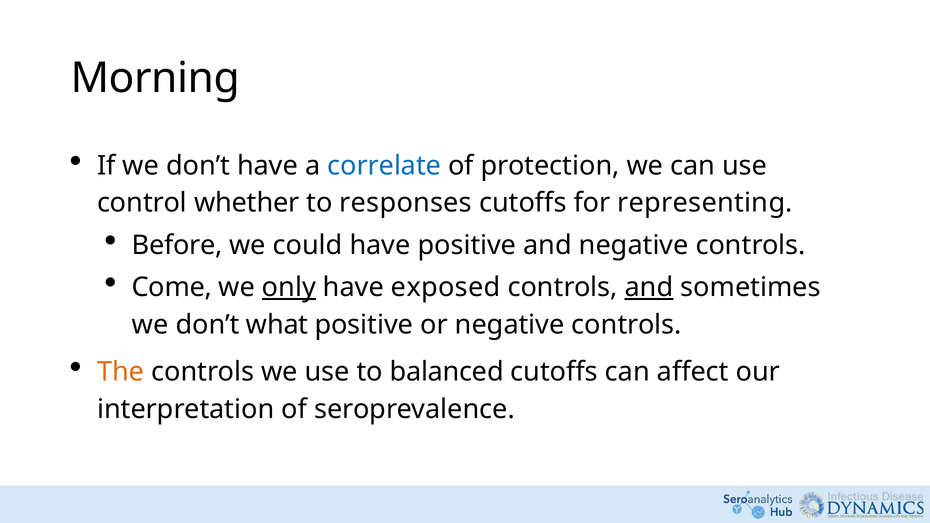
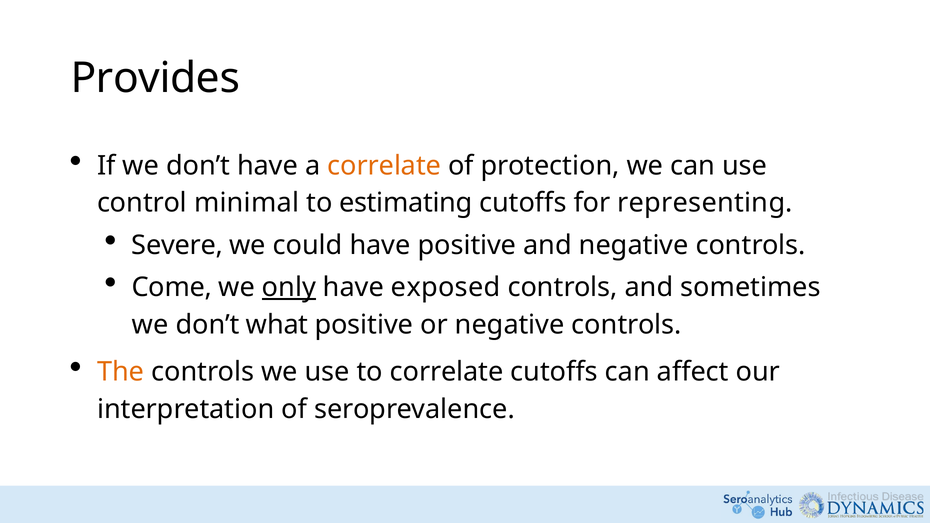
Morning: Morning -> Provides
correlate at (384, 166) colour: blue -> orange
whether: whether -> minimal
responses: responses -> estimating
Before: Before -> Severe
and at (649, 287) underline: present -> none
to balanced: balanced -> correlate
